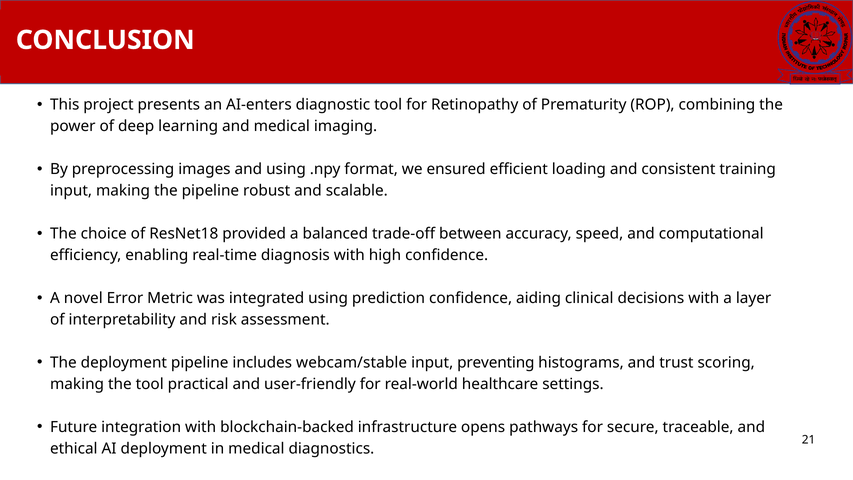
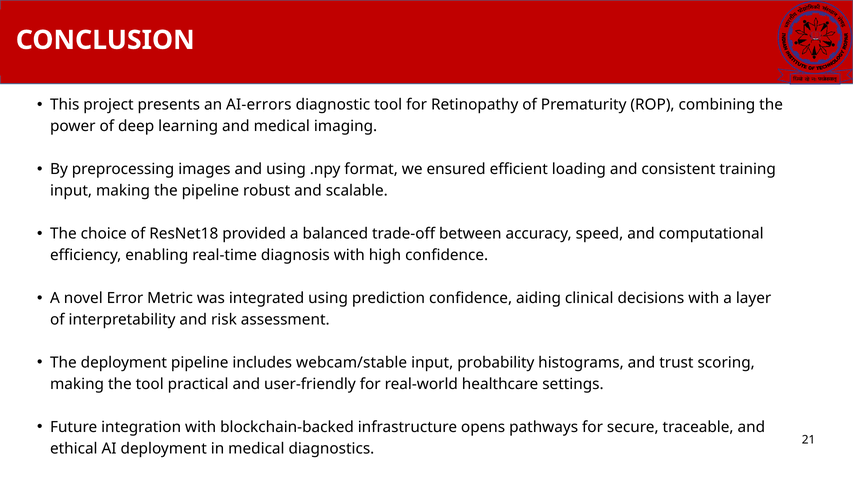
AI-enters: AI-enters -> AI-errors
preventing: preventing -> probability
